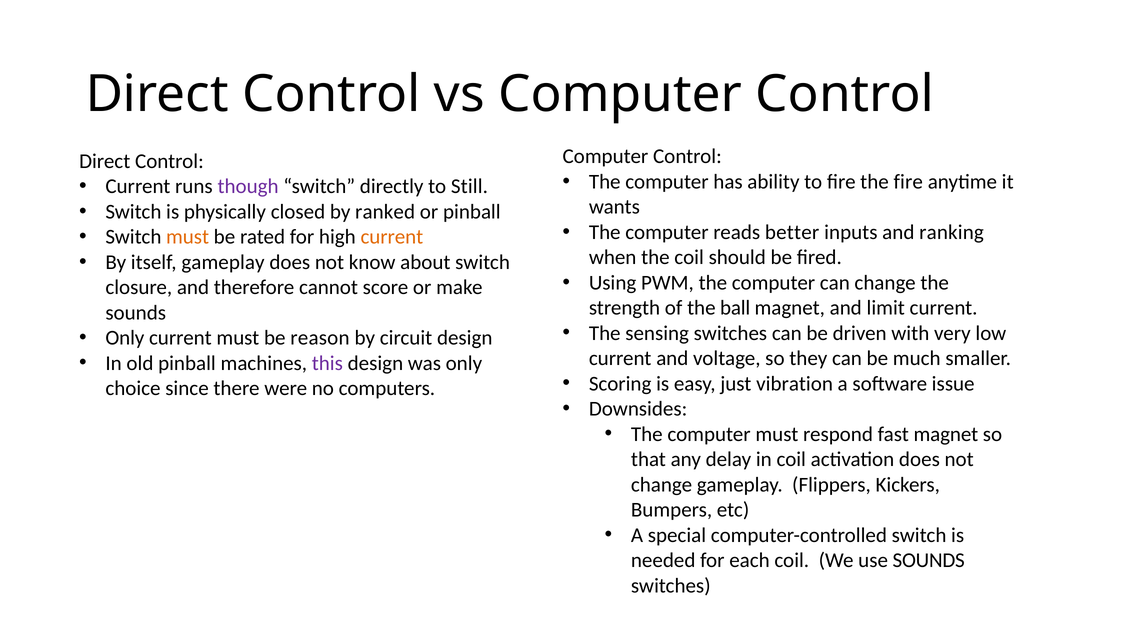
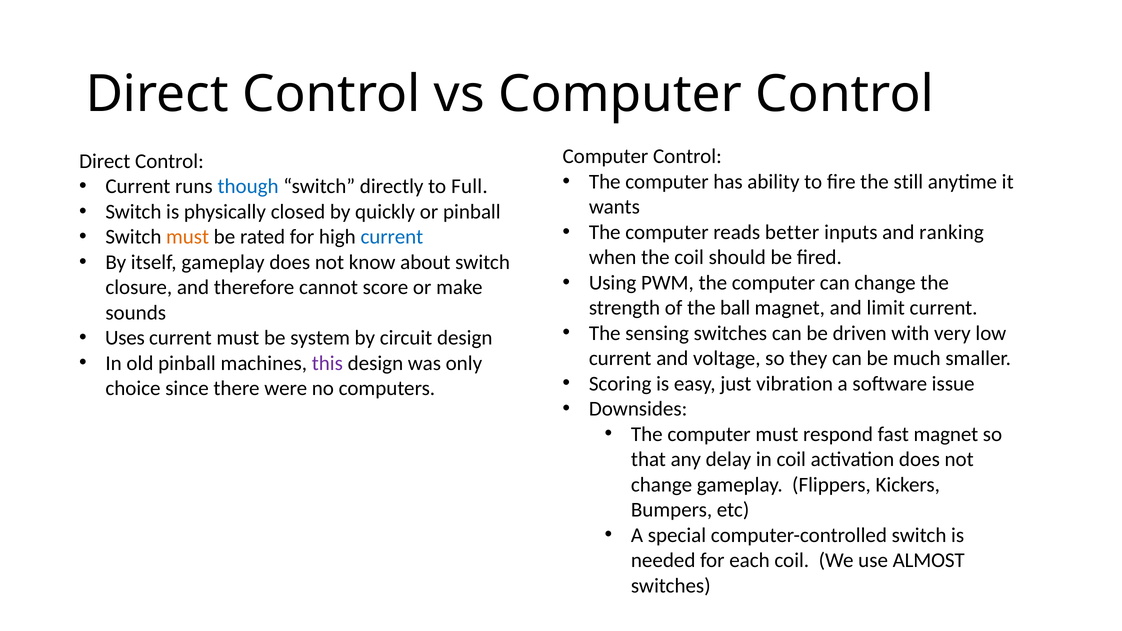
the fire: fire -> still
though colour: purple -> blue
Still: Still -> Full
ranked: ranked -> quickly
current at (392, 237) colour: orange -> blue
Only at (125, 338): Only -> Uses
reason: reason -> system
use SOUNDS: SOUNDS -> ALMOST
